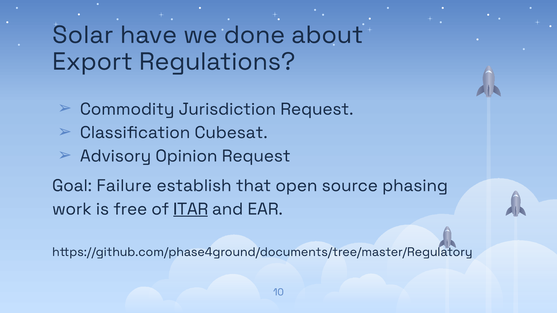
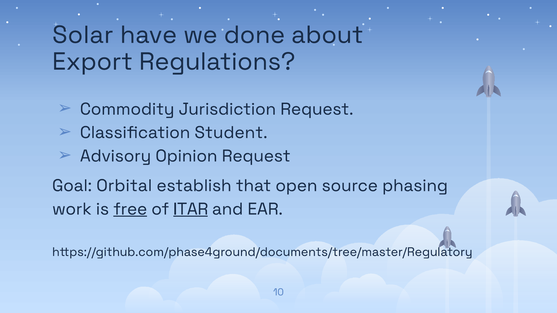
Cubesat: Cubesat -> Student
Failure: Failure -> Orbital
free underline: none -> present
